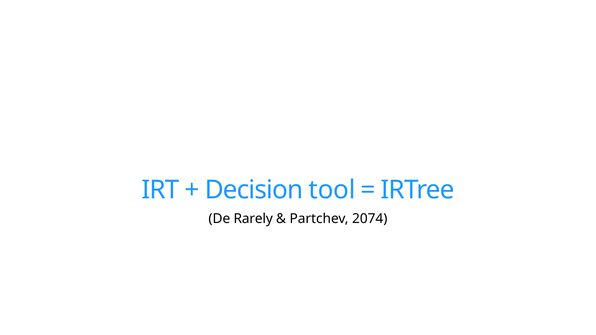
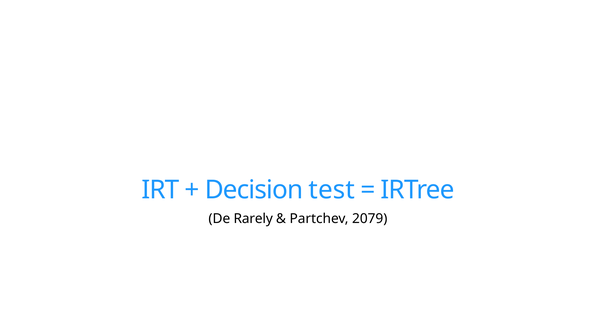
tool: tool -> test
2074: 2074 -> 2079
